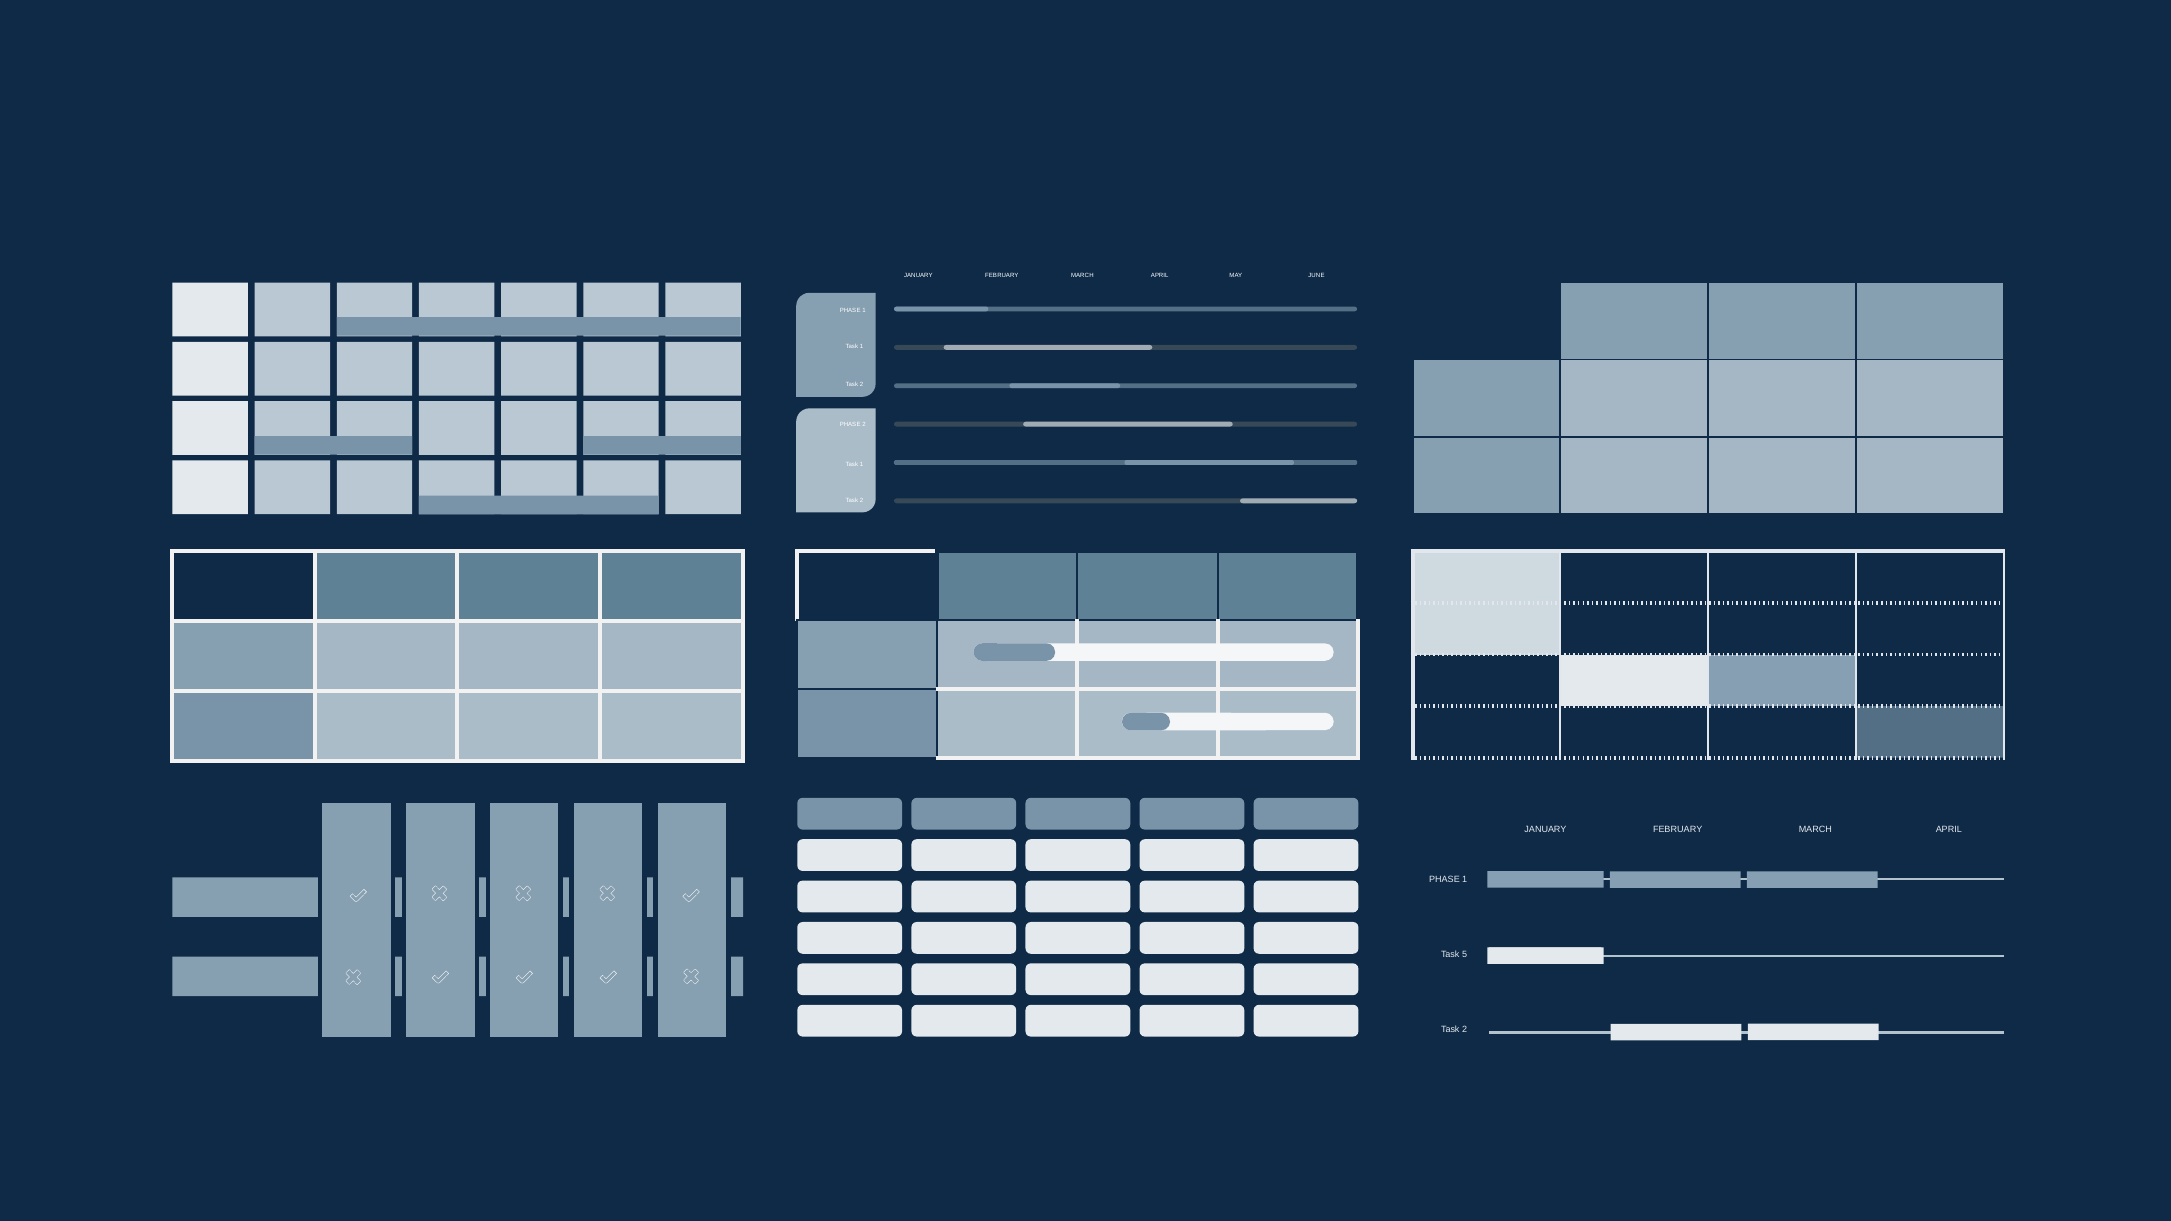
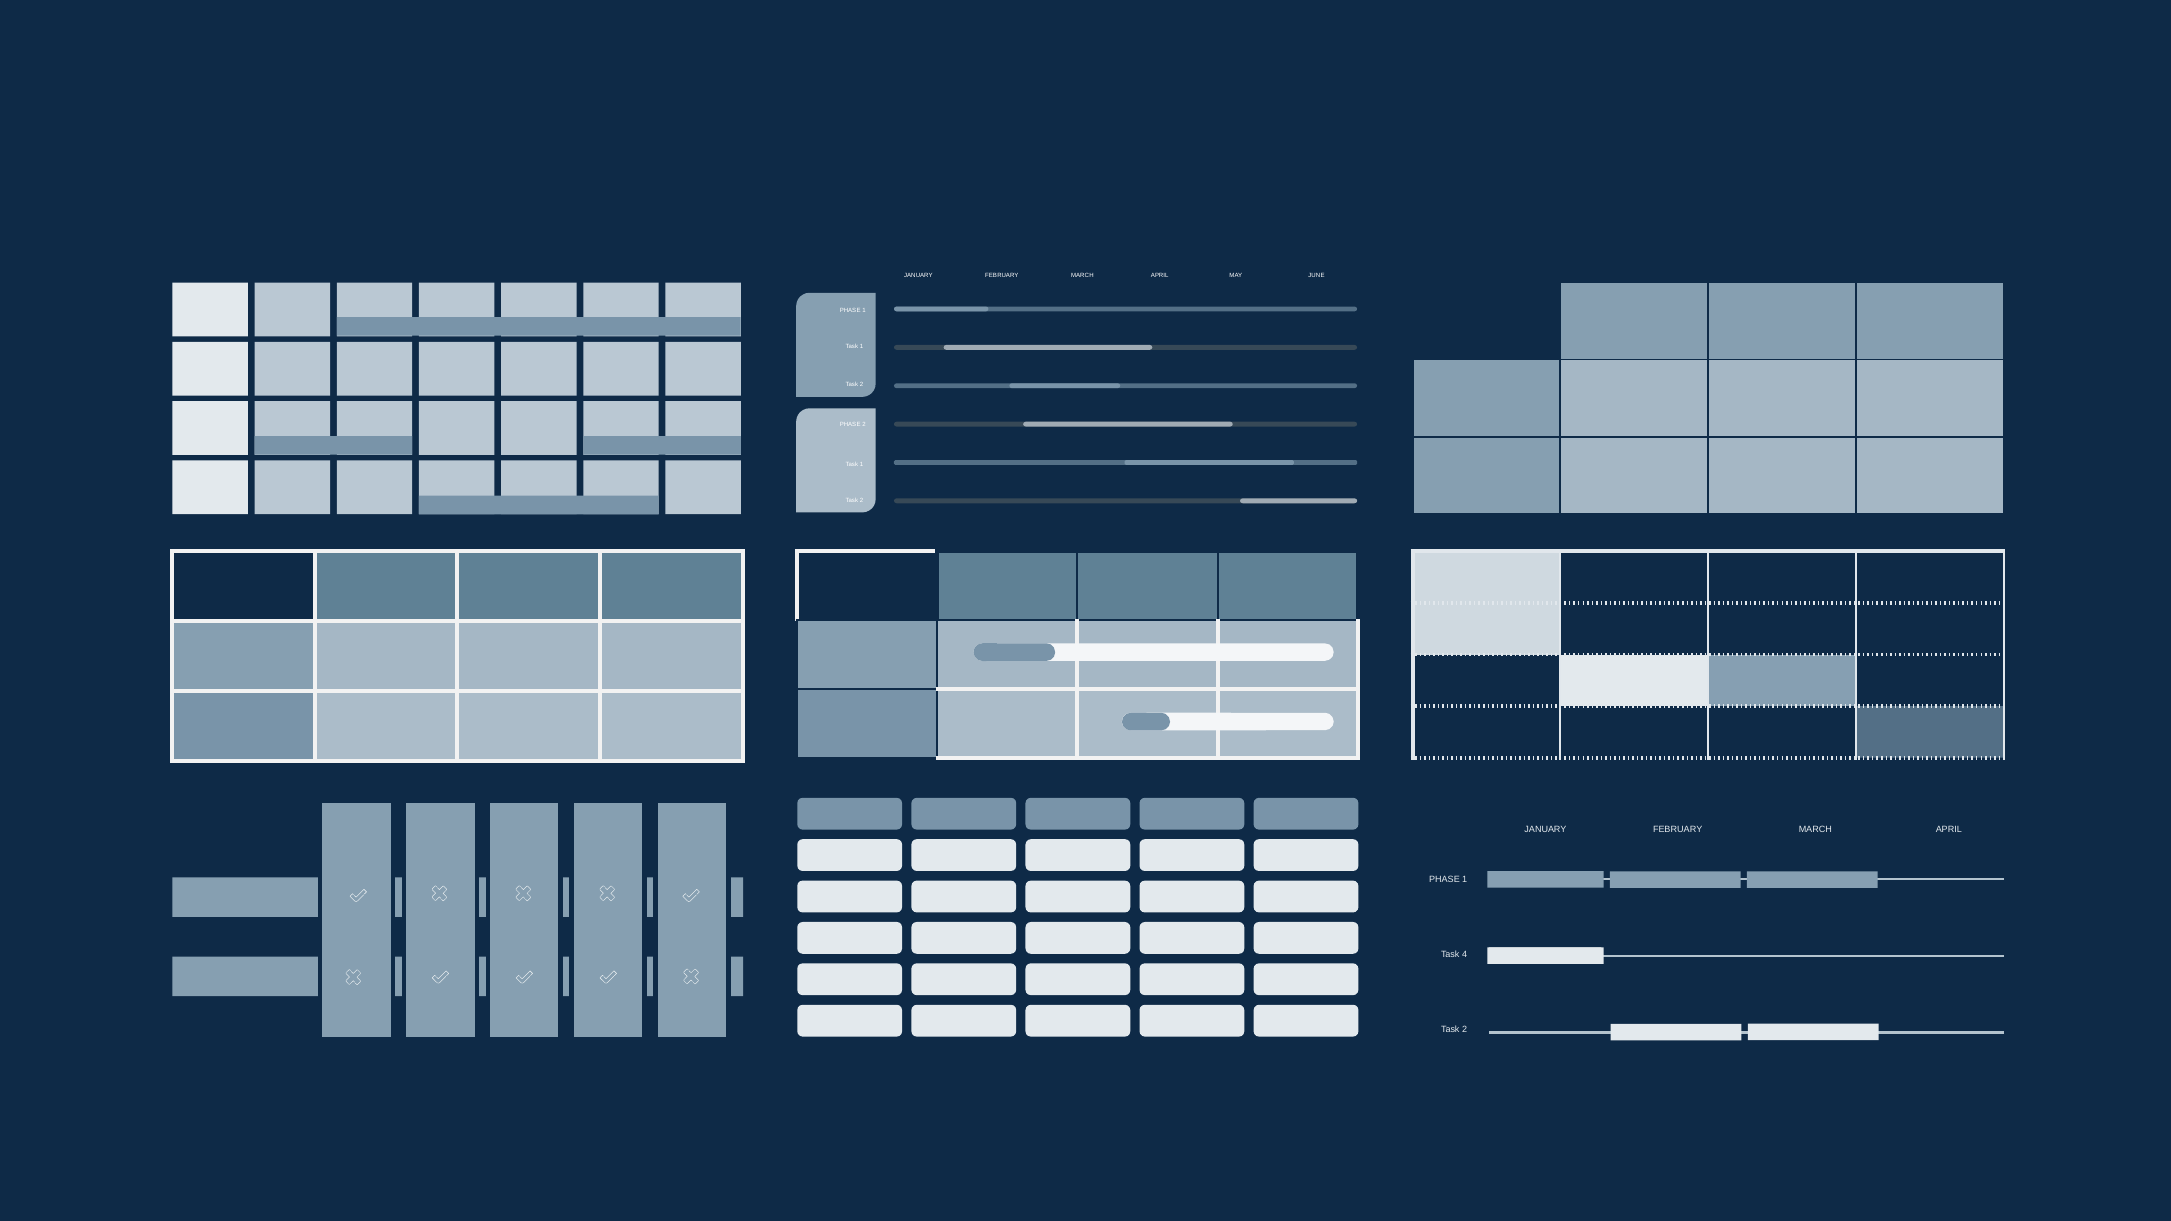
5: 5 -> 4
